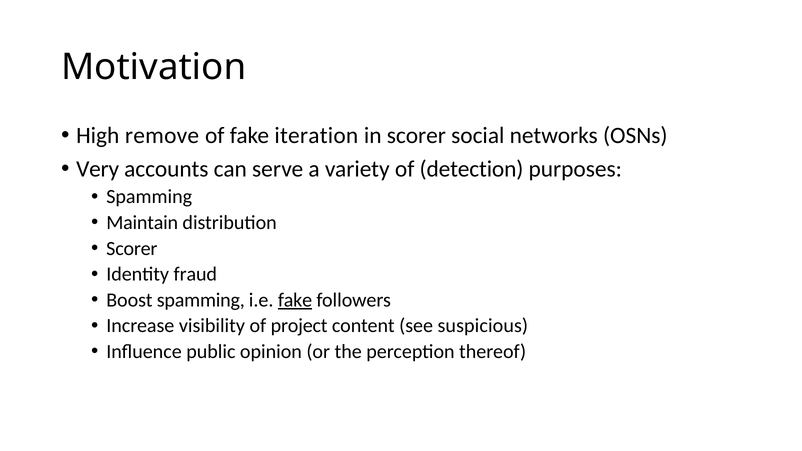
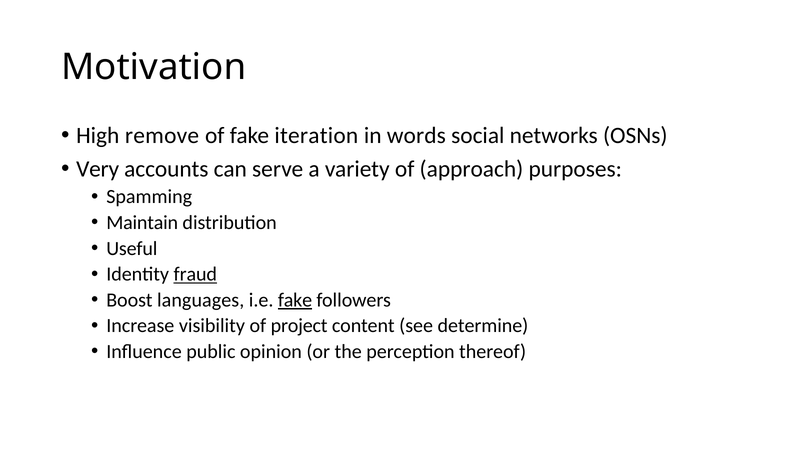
in scorer: scorer -> words
detection: detection -> approach
Scorer at (132, 248): Scorer -> Useful
fraud underline: none -> present
Boost spamming: spamming -> languages
suspicious: suspicious -> determine
